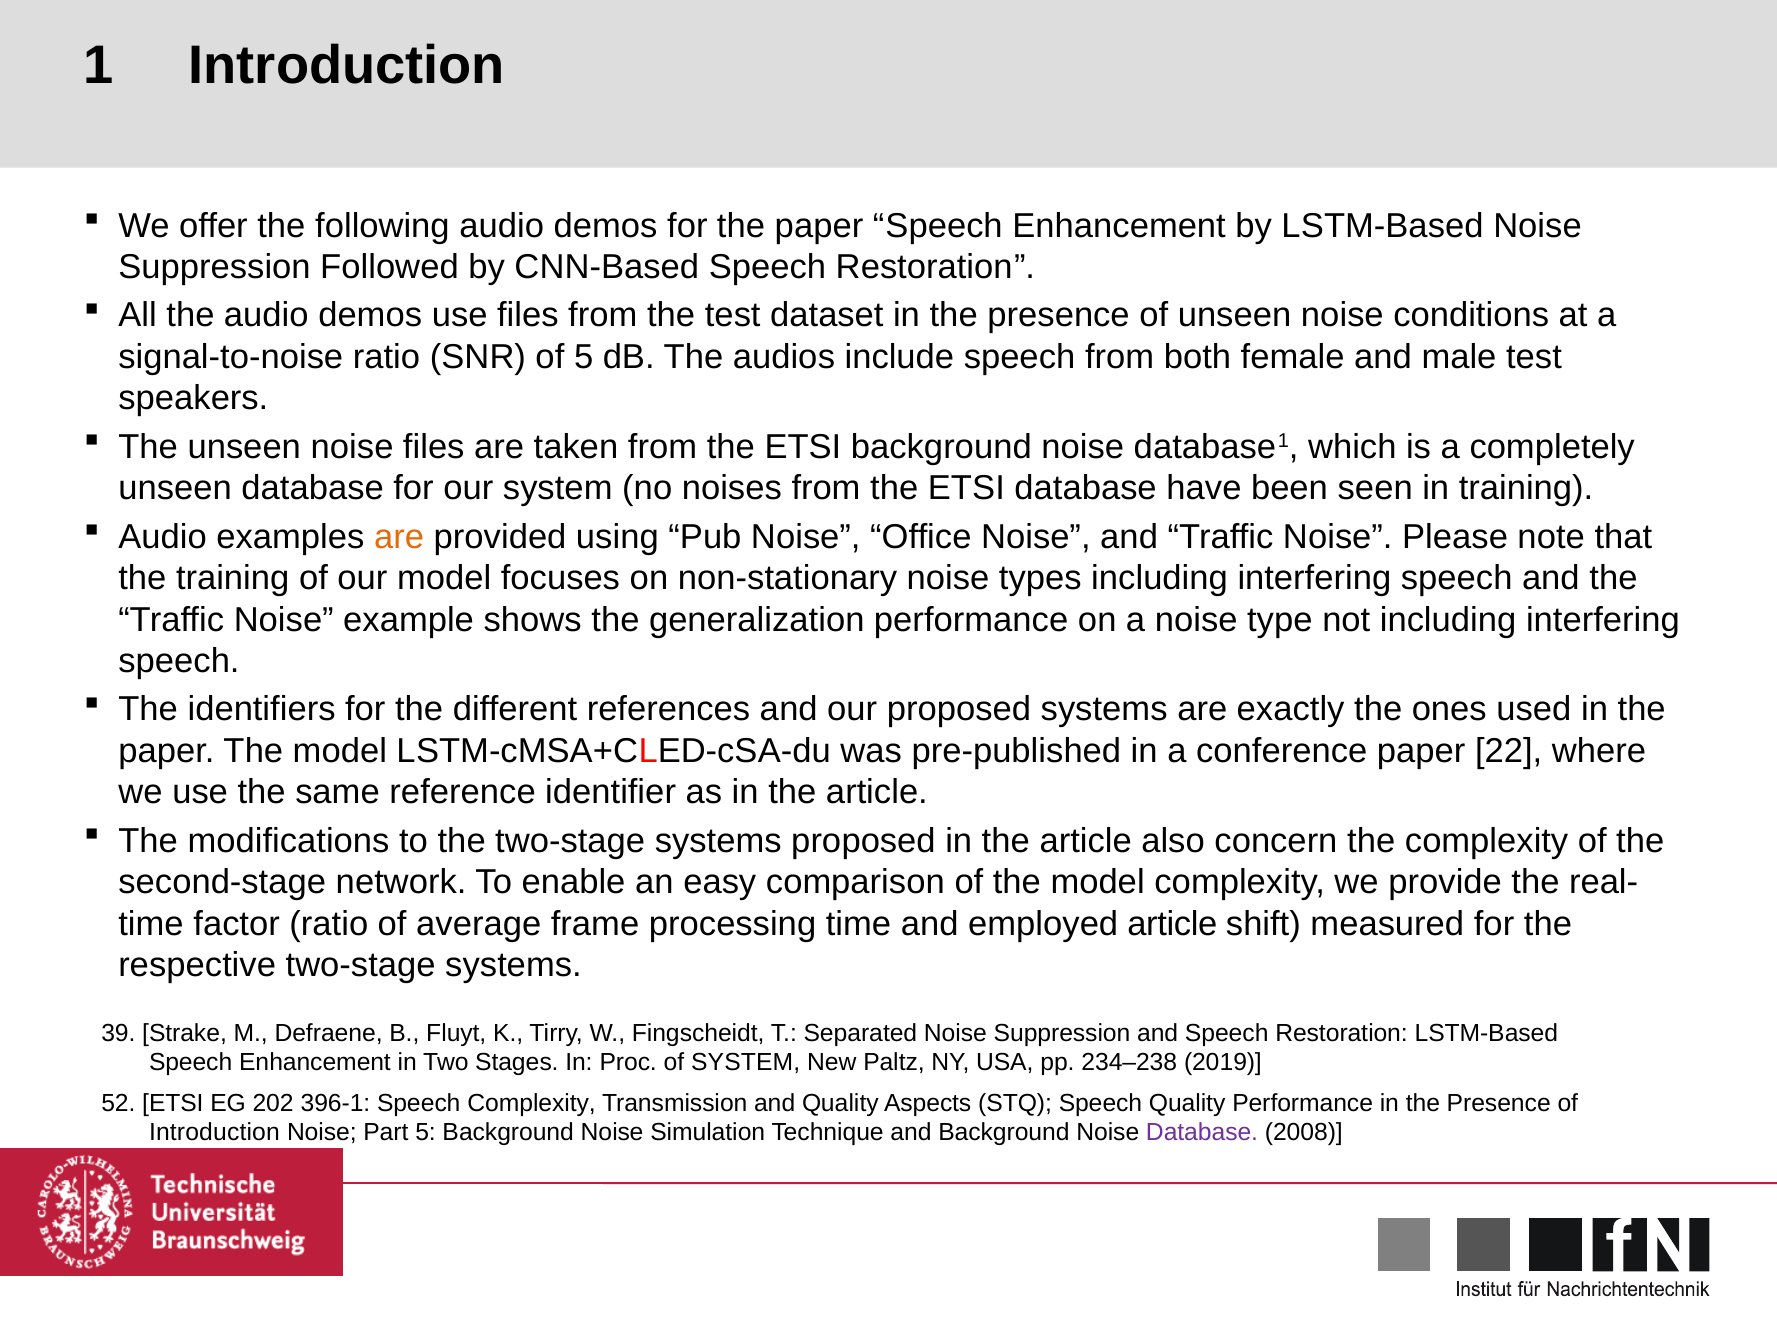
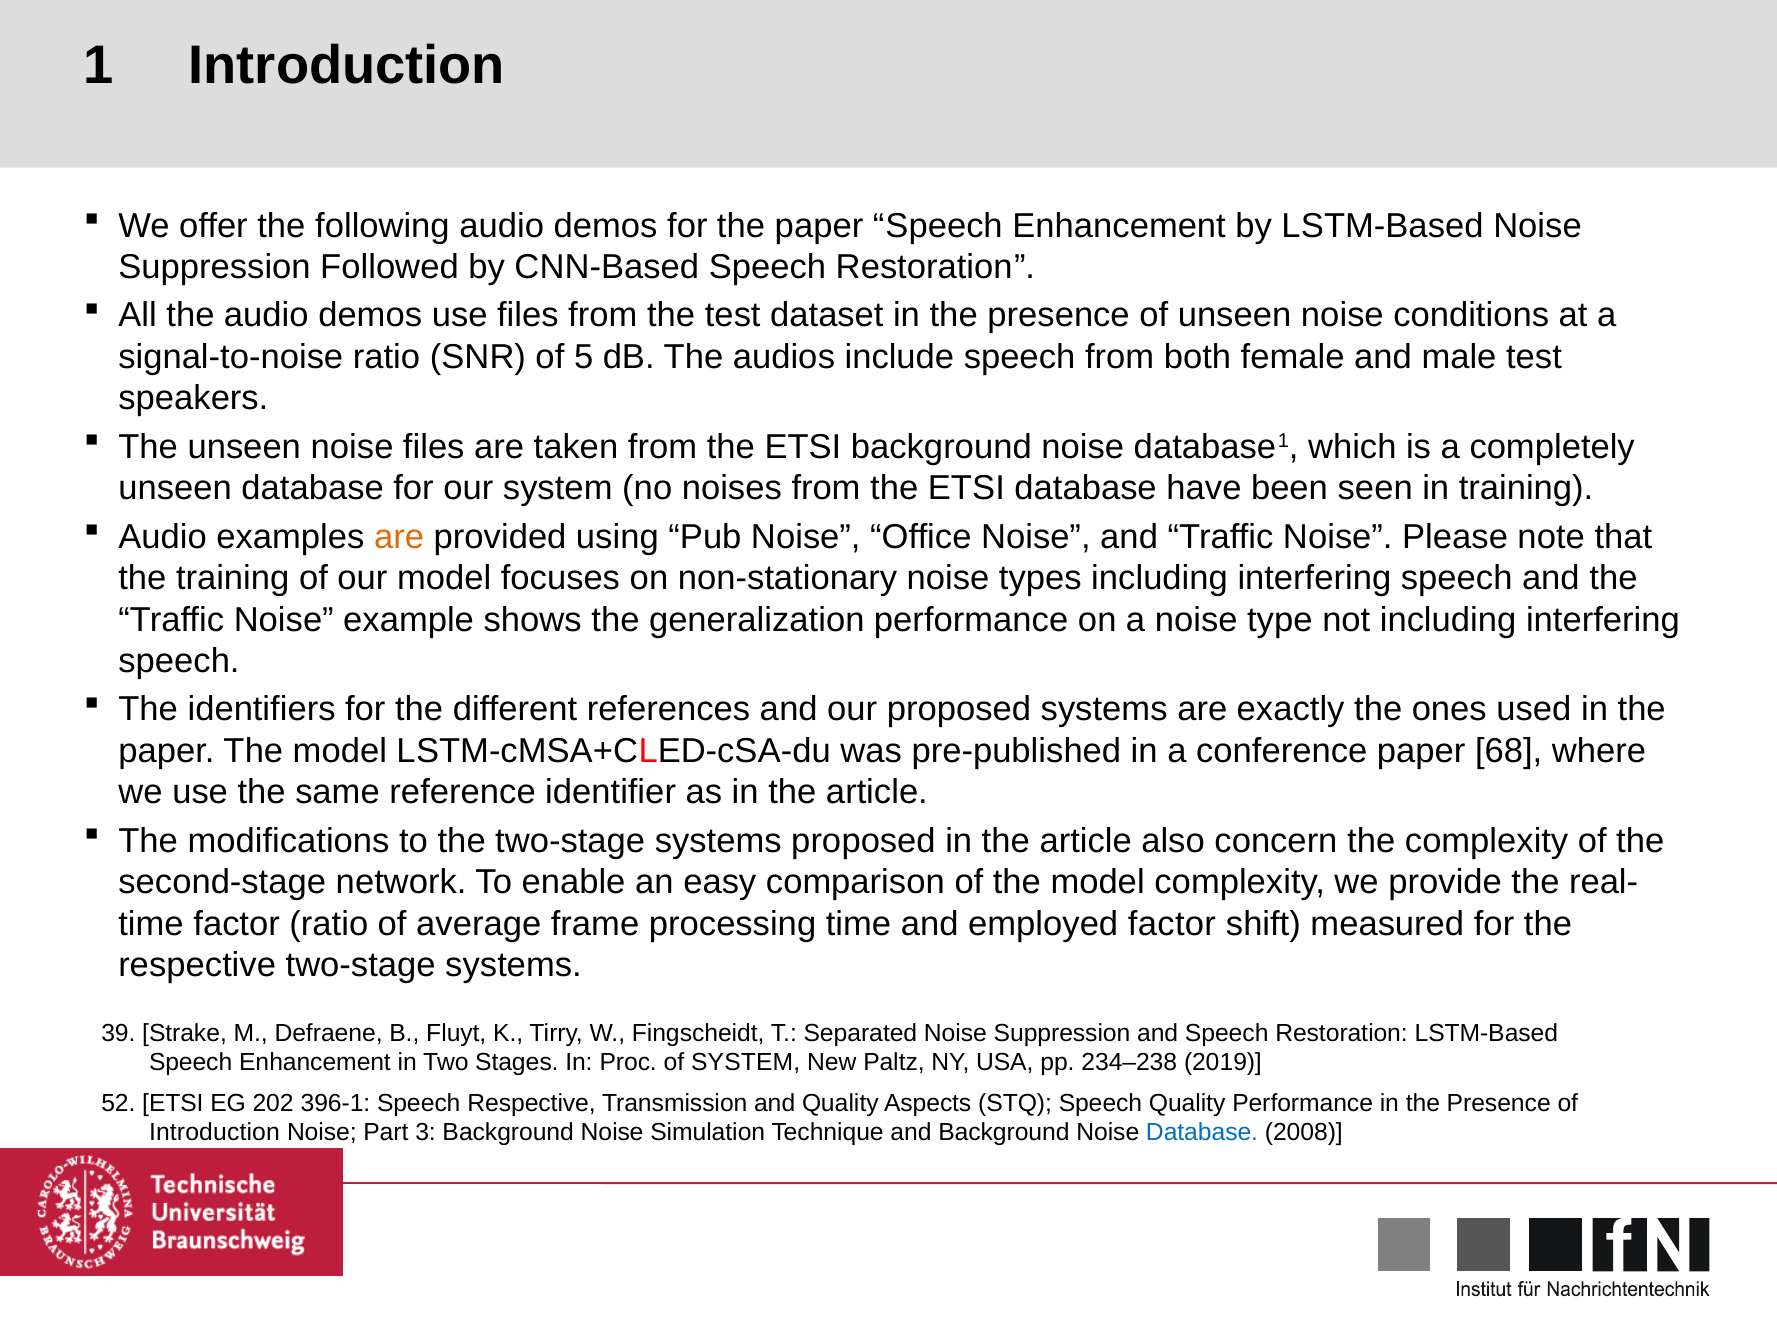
22: 22 -> 68
employed article: article -> factor
Speech Complexity: Complexity -> Respective
Part 5: 5 -> 3
Database at (1202, 1133) colour: purple -> blue
